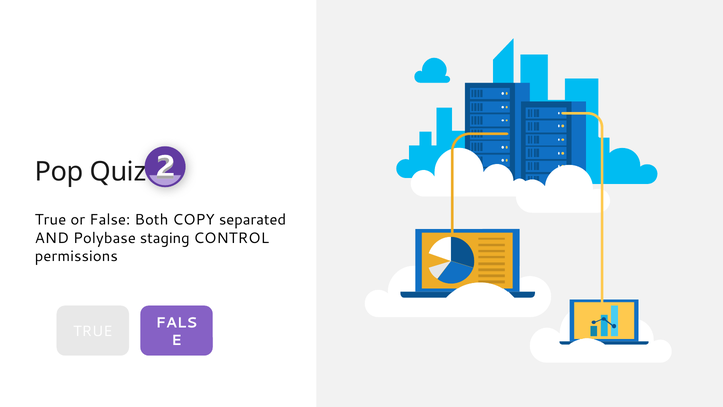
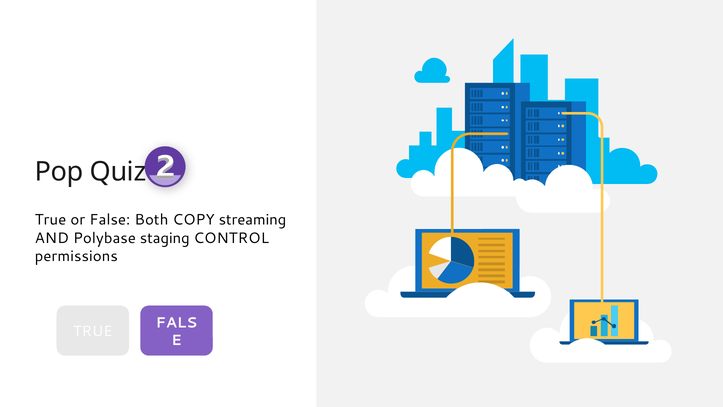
separated: separated -> streaming
